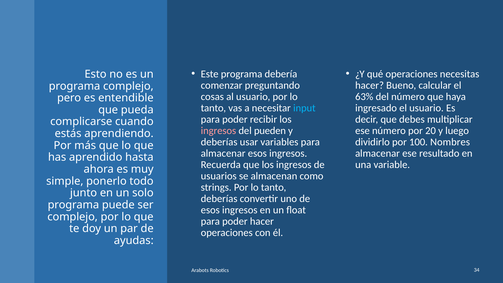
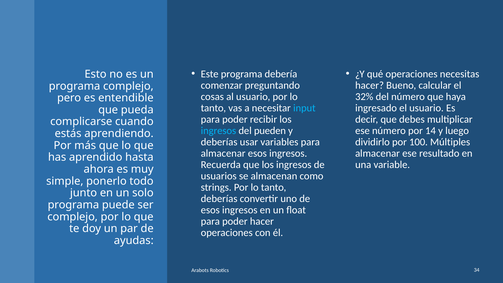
63%: 63% -> 32%
ingresos at (218, 131) colour: pink -> light blue
20: 20 -> 14
Nombres: Nombres -> Múltiples
